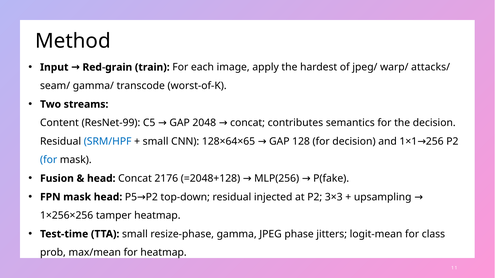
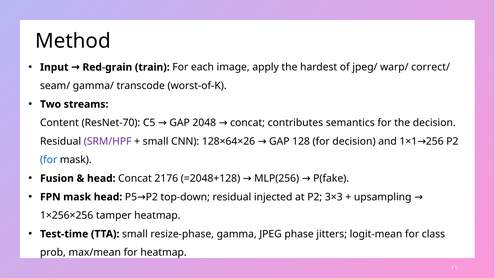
attacks/: attacks/ -> correct/
ResNet-99: ResNet-99 -> ResNet-70
SRM/HPF colour: blue -> purple
128×64×65: 128×64×65 -> 128×64×26
